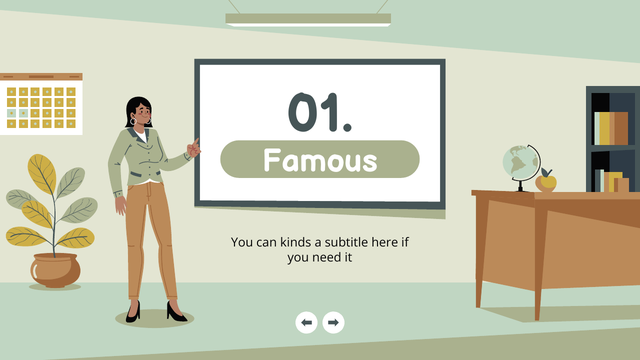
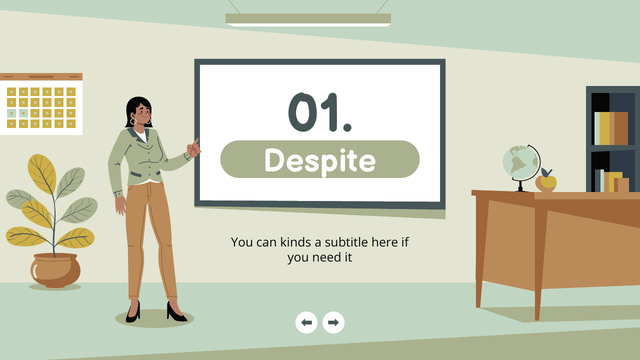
Famous: Famous -> Despite
